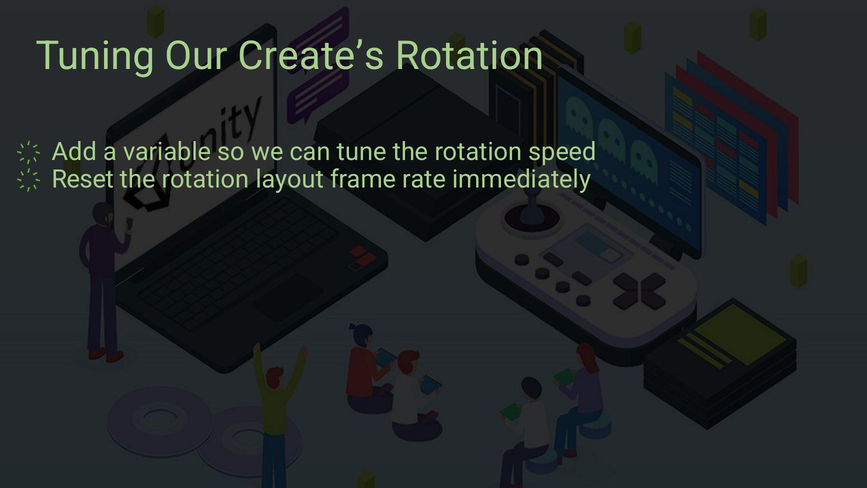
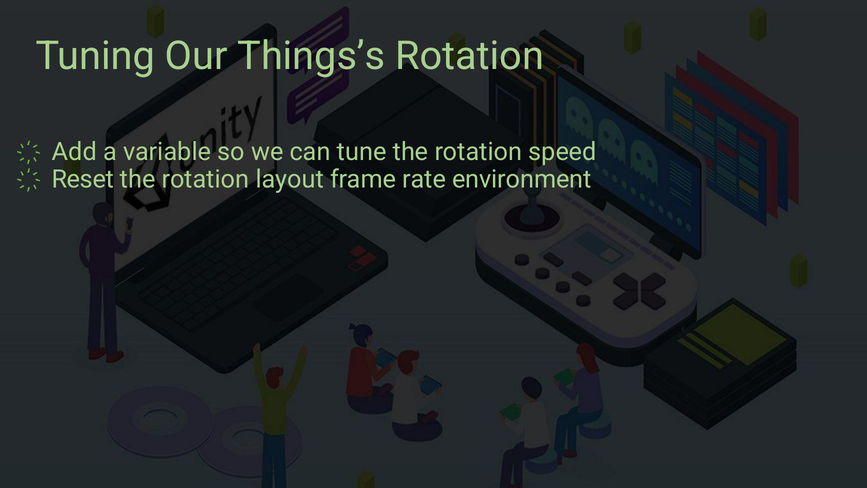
Create’s: Create’s -> Things’s
immediately: immediately -> environment
